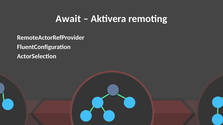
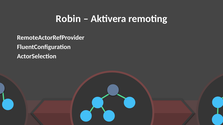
Await: Await -> Robin
